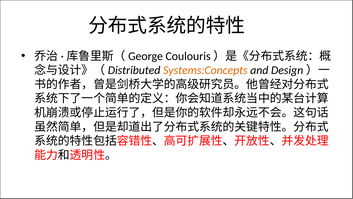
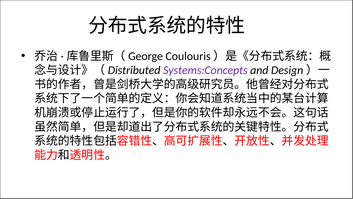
Systems:Concepts colour: orange -> purple
